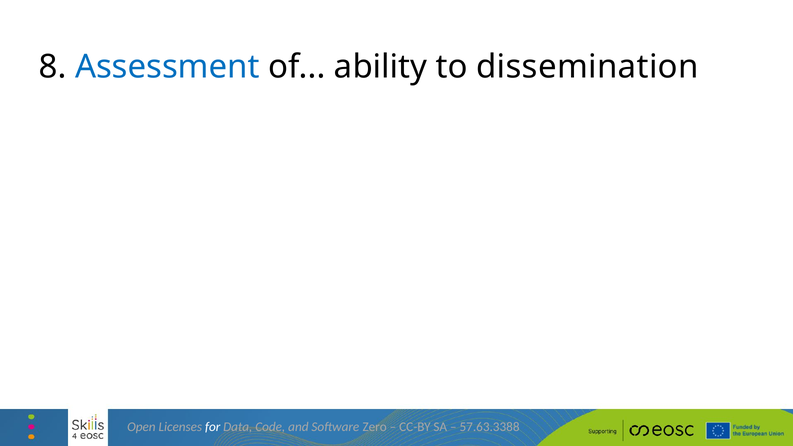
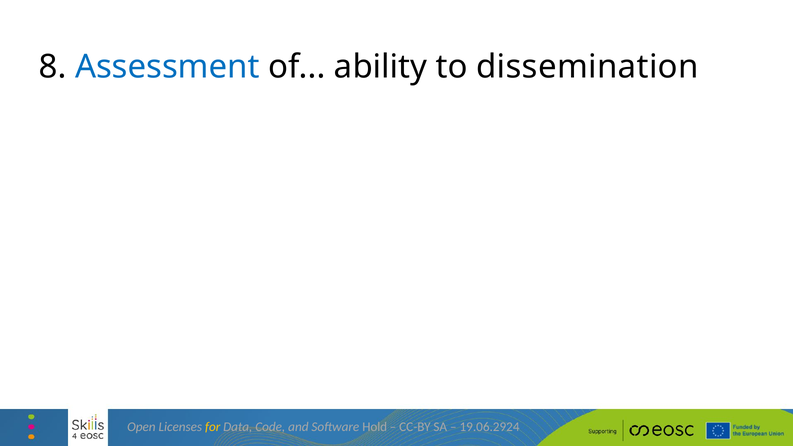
for colour: white -> yellow
Zero: Zero -> Hold
57.63.3388: 57.63.3388 -> 19.06.2924
